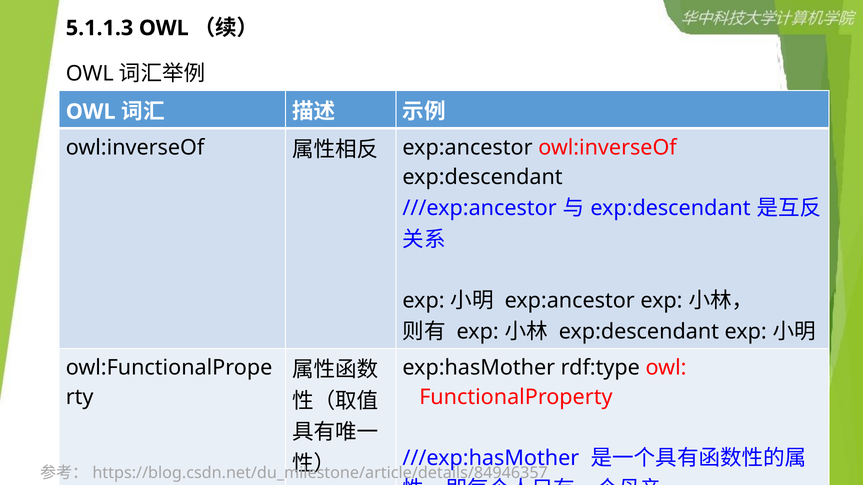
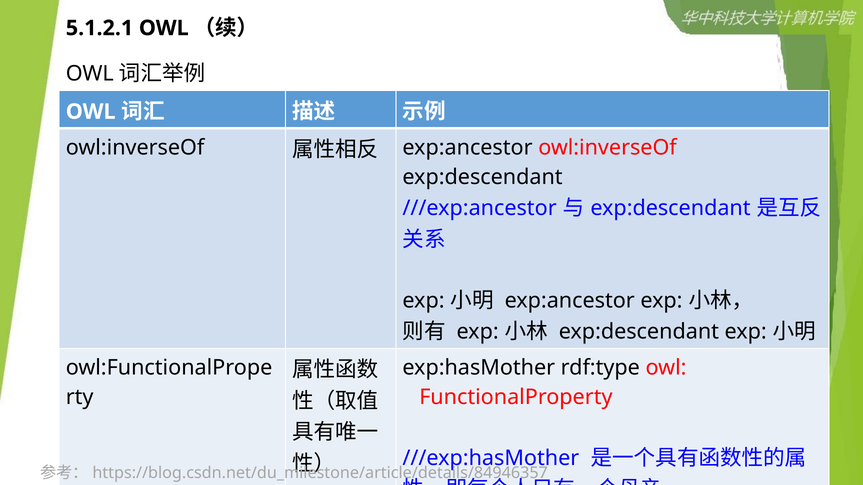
5.1.1.3: 5.1.1.3 -> 5.1.2.1
